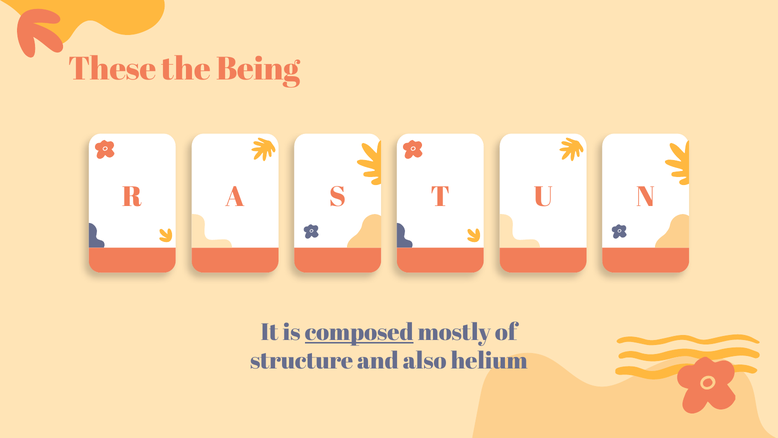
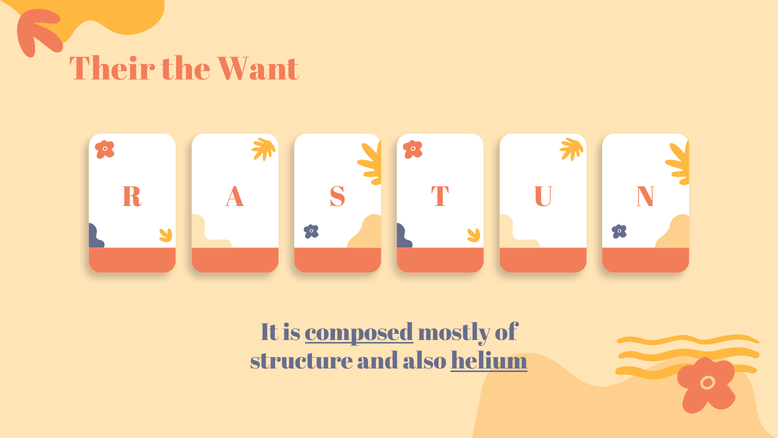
These: These -> Their
Being: Being -> Want
helium underline: none -> present
